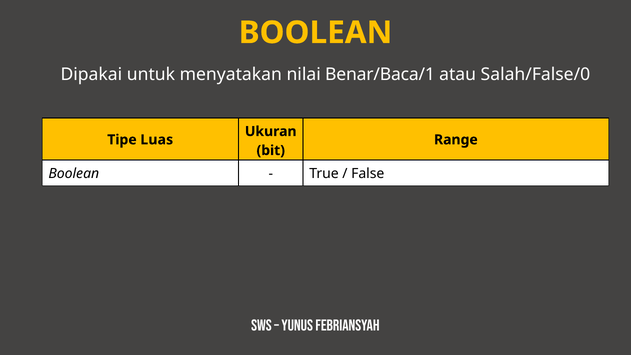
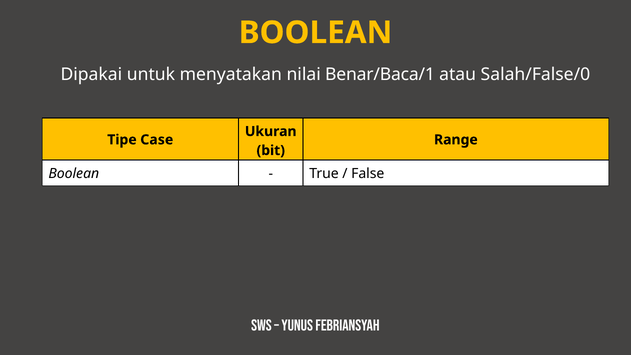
Luas: Luas -> Case
